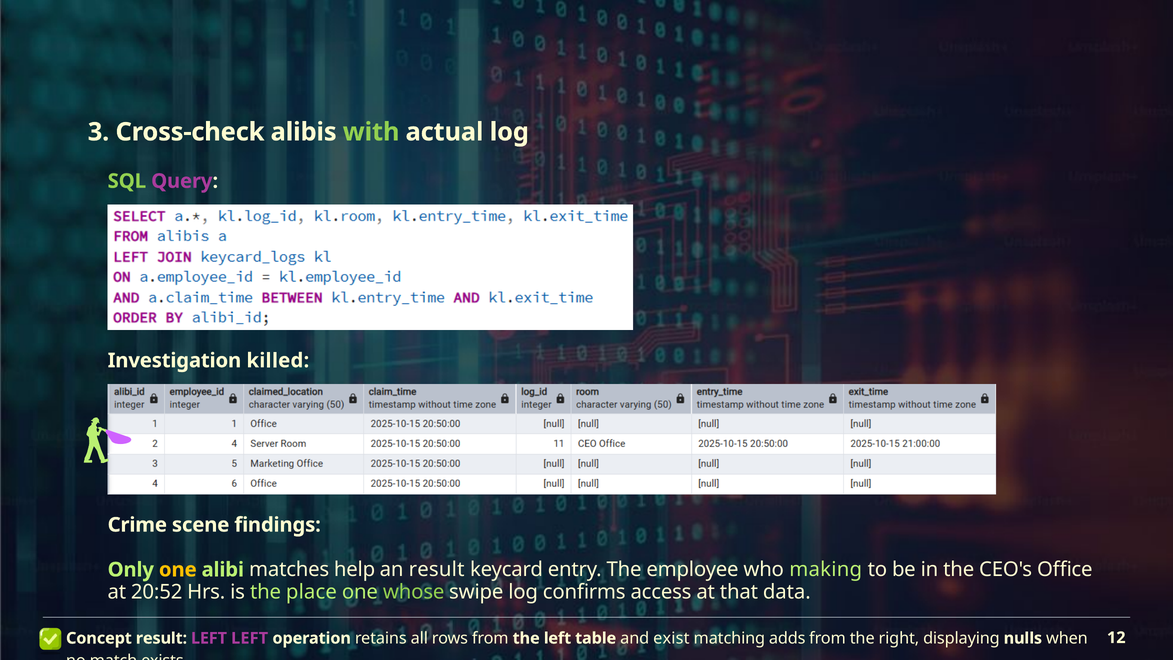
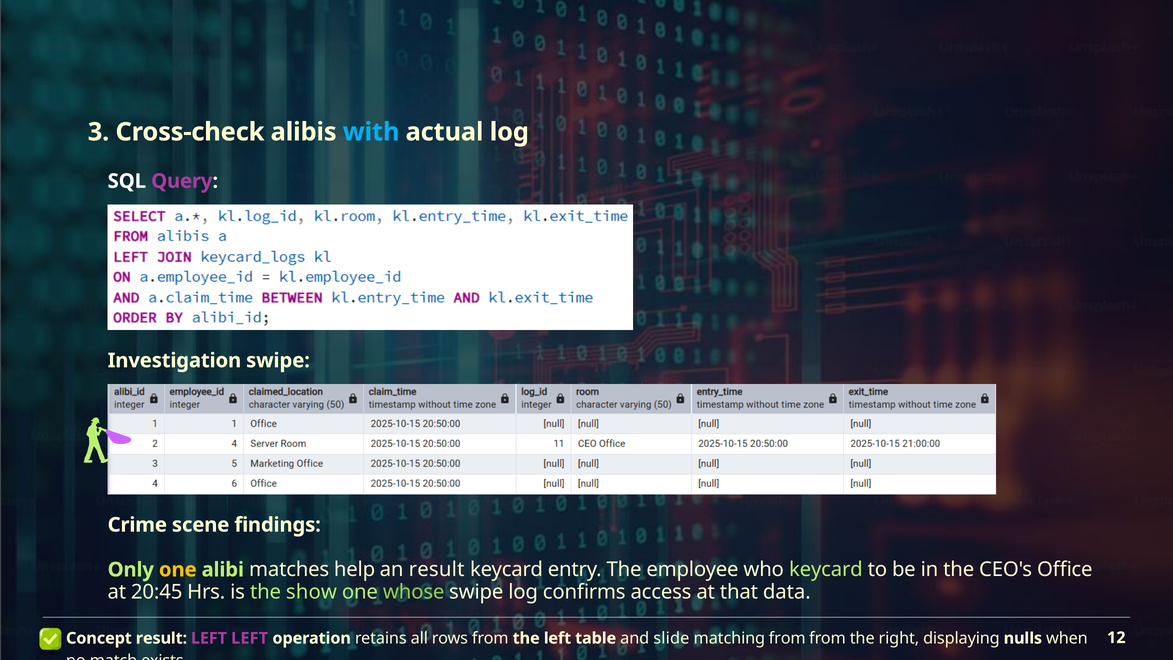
with colour: light green -> light blue
SQL colour: light green -> white
Investigation killed: killed -> swipe
who making: making -> keycard
20:52: 20:52 -> 20:45
place: place -> show
exist: exist -> slide
matching adds: adds -> from
